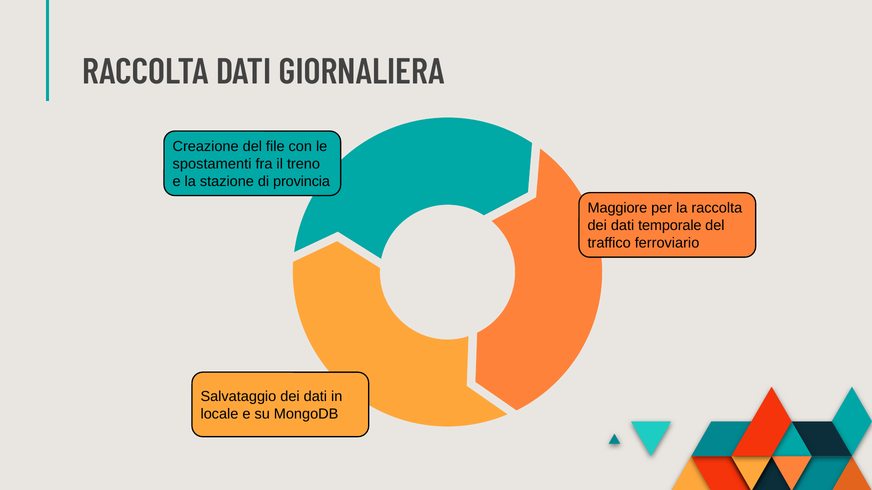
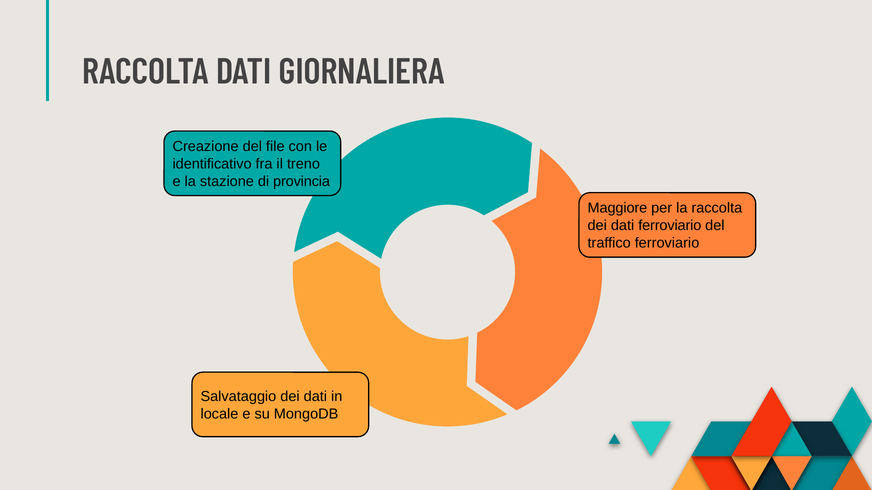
spostamenti: spostamenti -> identificativo
dati temporale: temporale -> ferroviario
